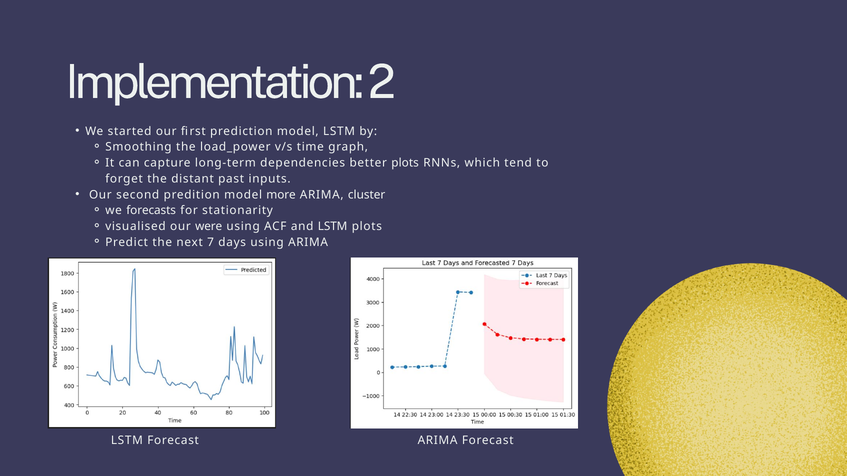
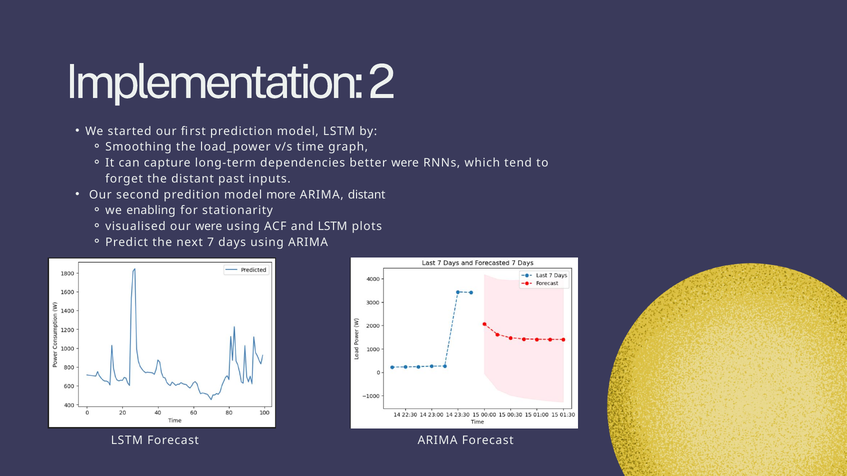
better plots: plots -> were
ARIMA cluster: cluster -> distant
forecasts: forecasts -> enabling
